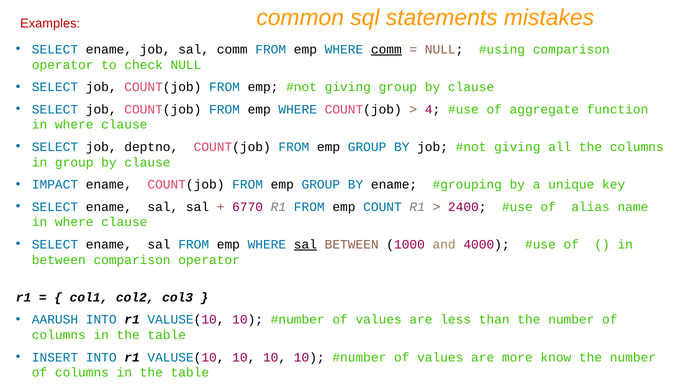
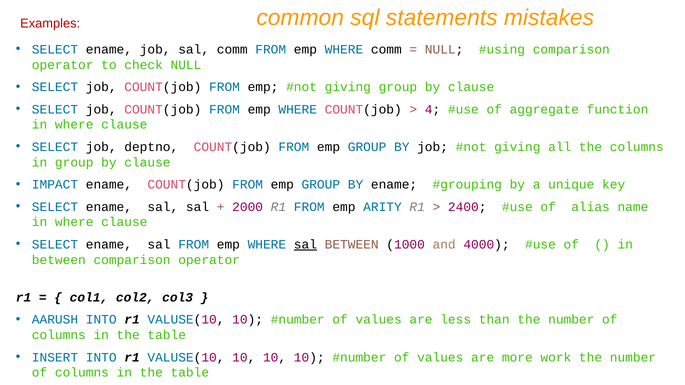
comm at (386, 49) underline: present -> none
6770: 6770 -> 2000
COUNT: COUNT -> ARITY
know: know -> work
